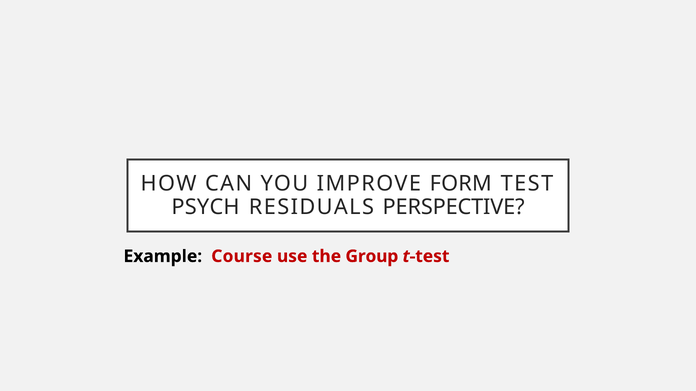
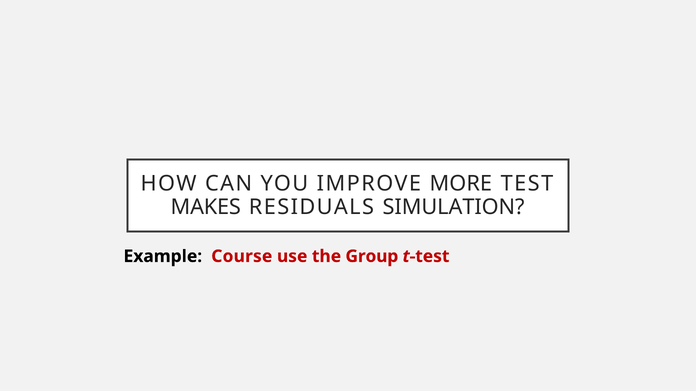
FORM: FORM -> MORE
PSYCH: PSYCH -> MAKES
PERSPECTIVE: PERSPECTIVE -> SIMULATION
